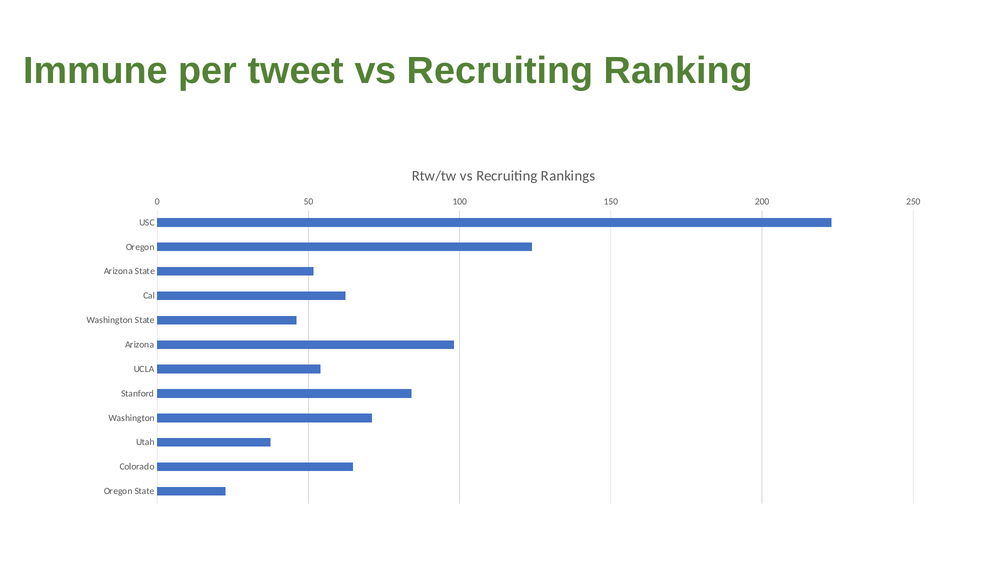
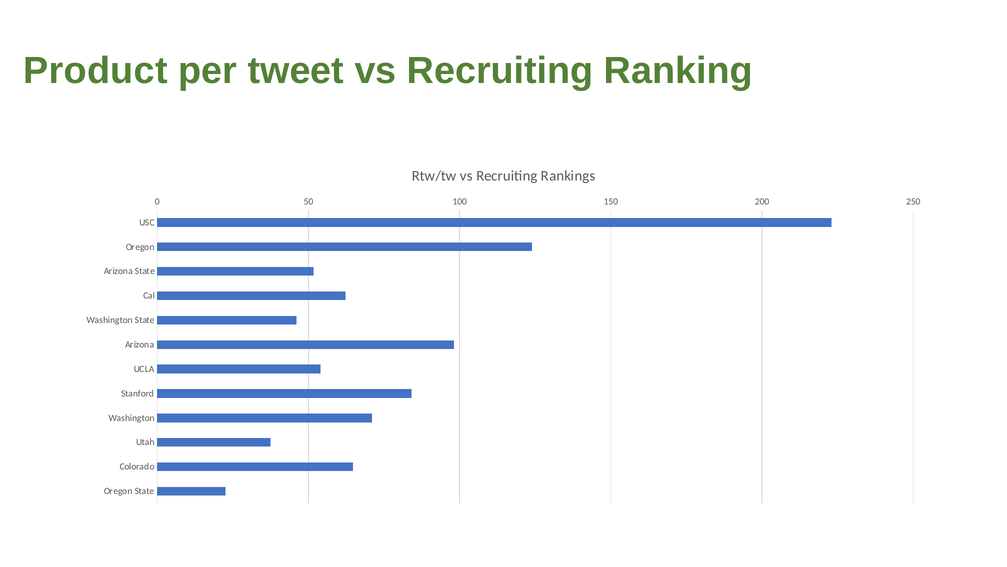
Immune: Immune -> Product
